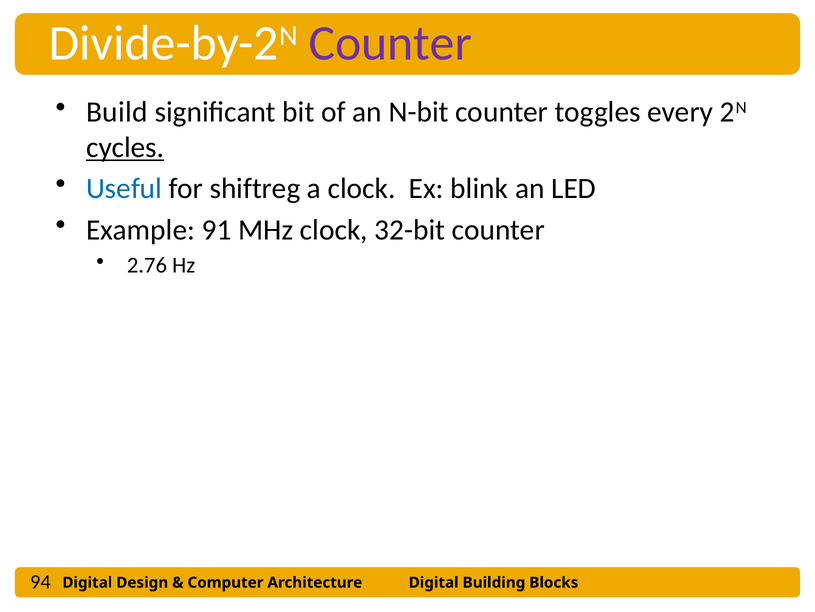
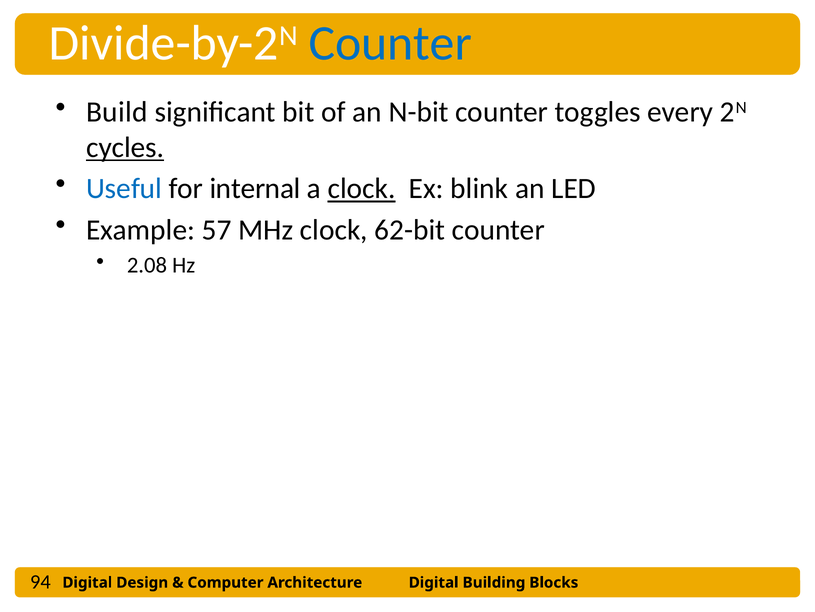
Counter at (390, 43) colour: purple -> blue
shiftreg: shiftreg -> internal
clock at (362, 188) underline: none -> present
91: 91 -> 57
32-bit: 32-bit -> 62-bit
2.76: 2.76 -> 2.08
